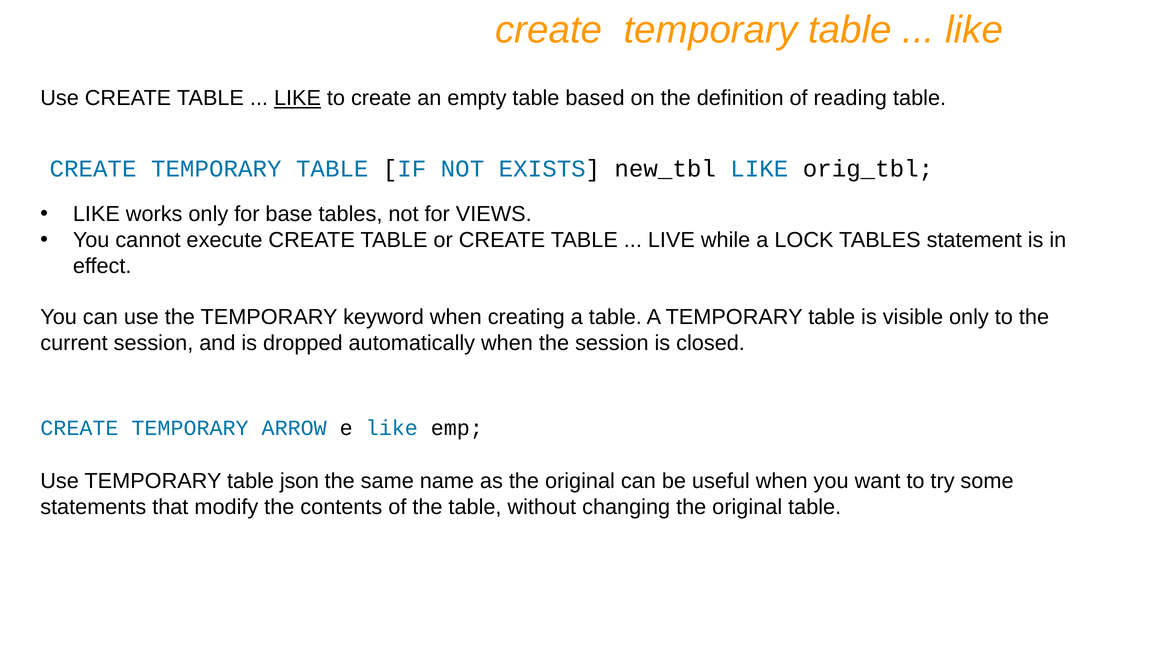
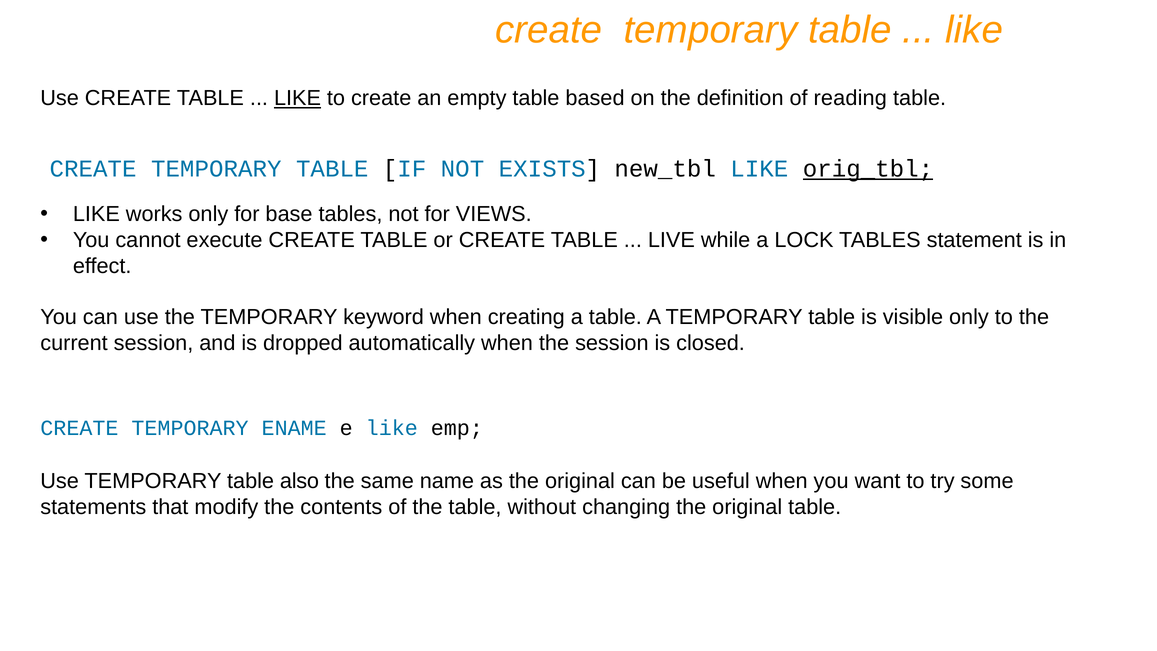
orig_tbl underline: none -> present
ARROW: ARROW -> ENAME
json: json -> also
